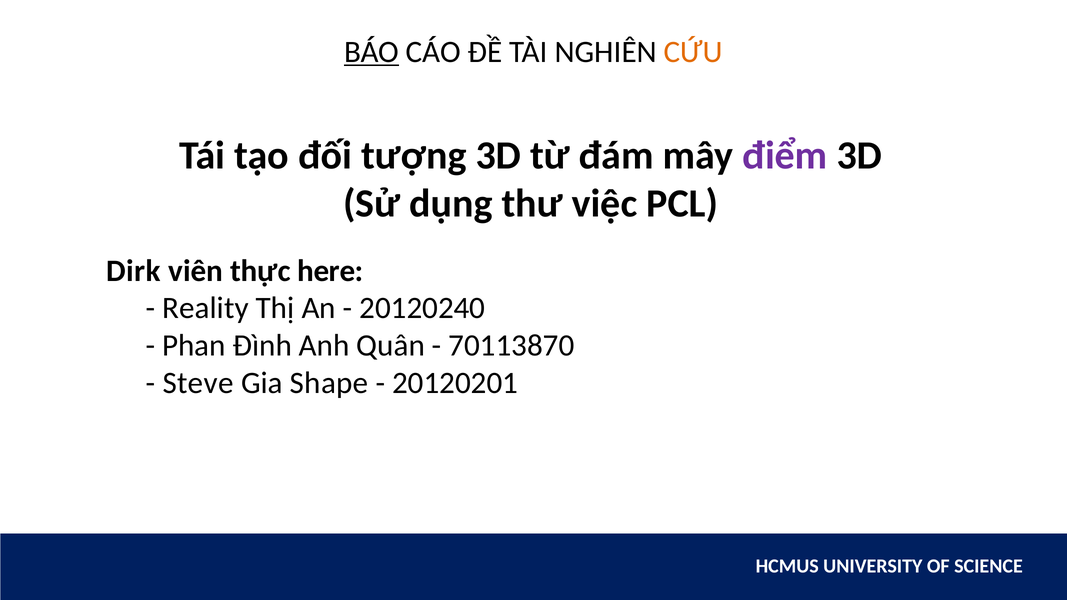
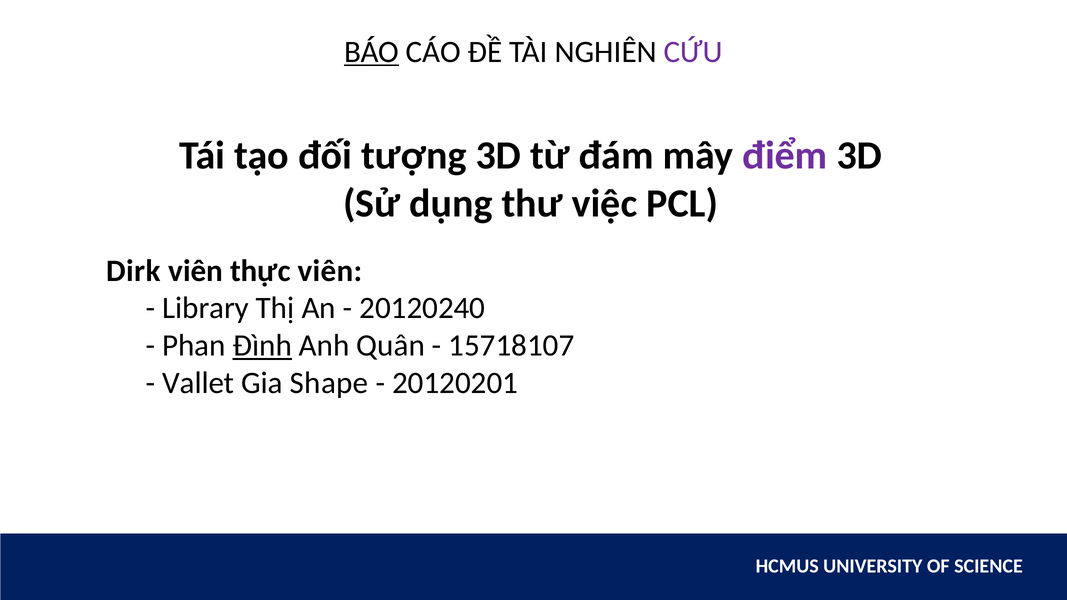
CỨU colour: orange -> purple
thực here: here -> viên
Reality: Reality -> Library
Đình underline: none -> present
70113870: 70113870 -> 15718107
Steve: Steve -> Vallet
